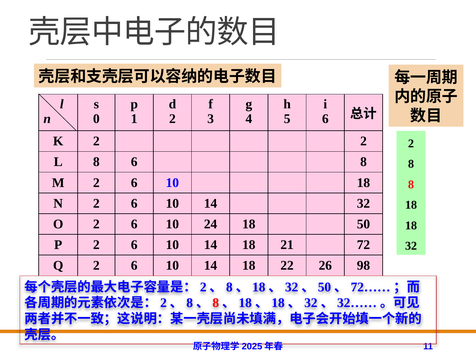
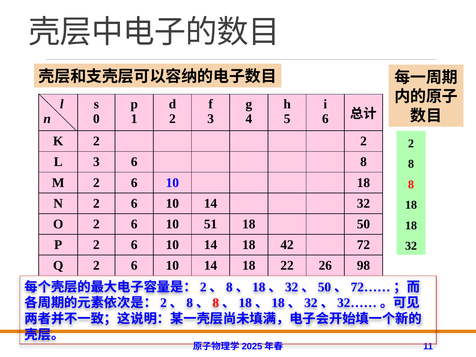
L 8: 8 -> 3
24: 24 -> 51
21: 21 -> 42
